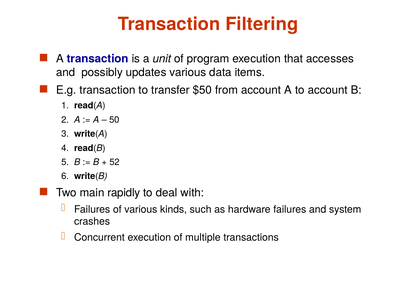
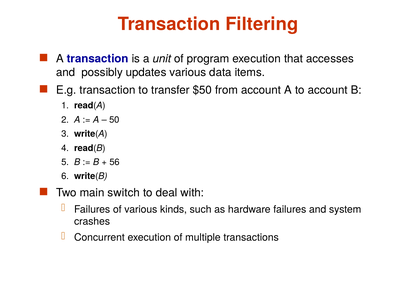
52: 52 -> 56
rapidly: rapidly -> switch
